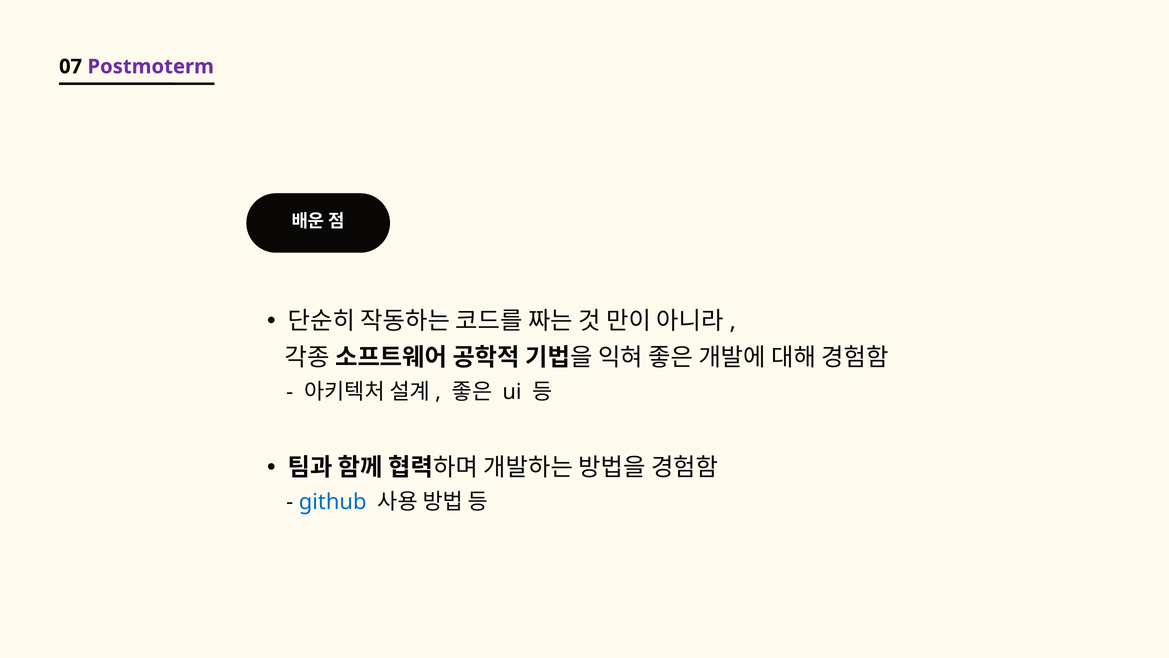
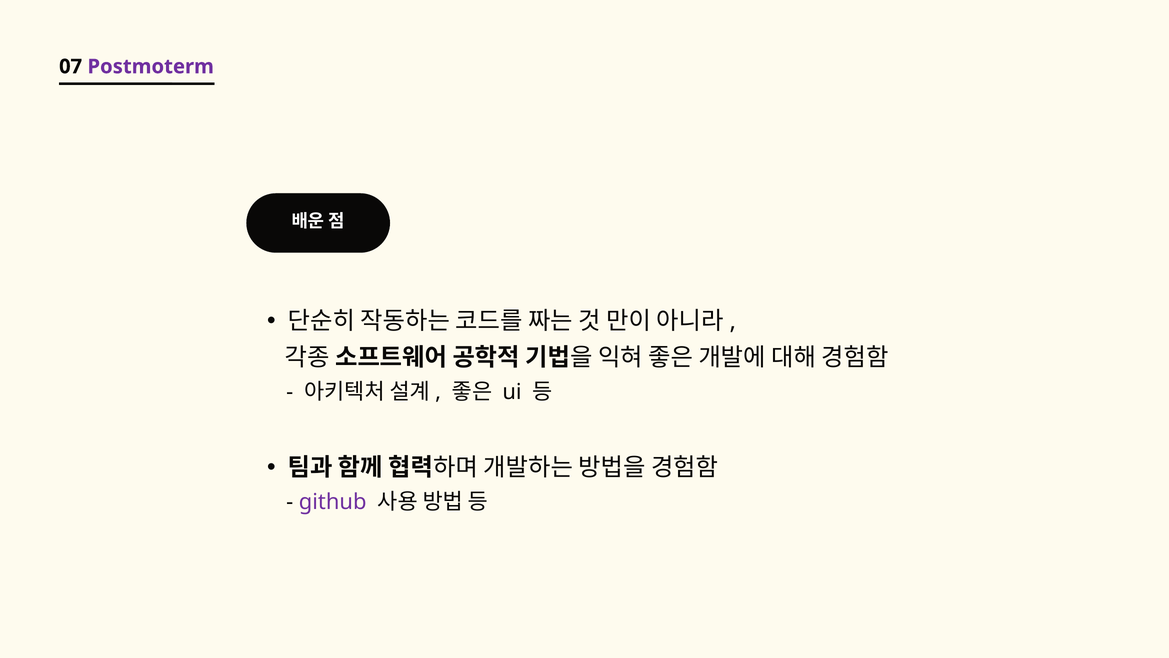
github colour: blue -> purple
